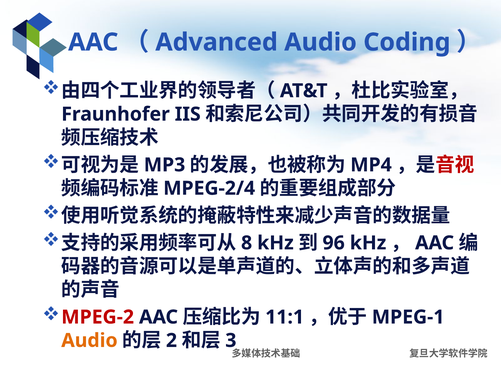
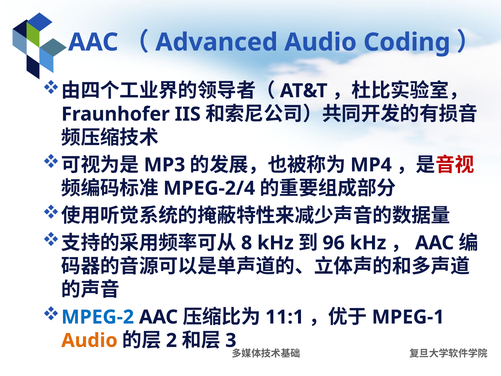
MPEG-2 colour: red -> blue
